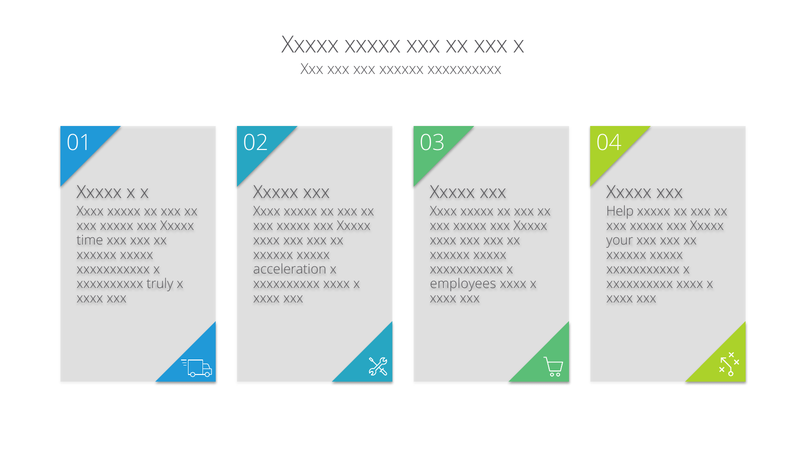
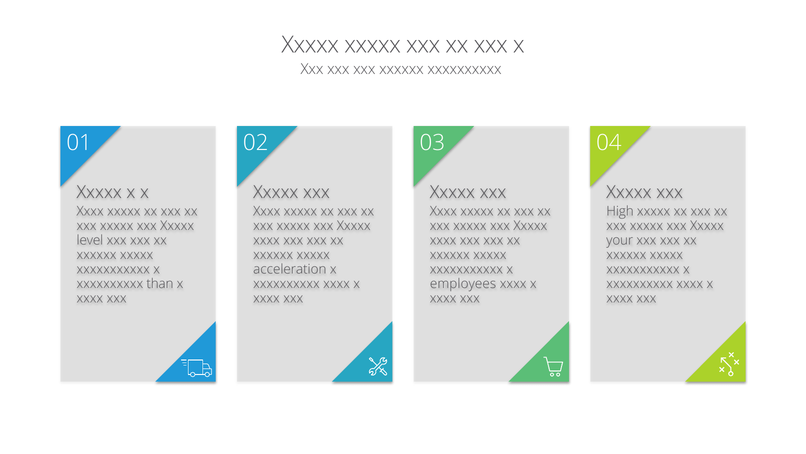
Help: Help -> High
time: time -> level
truly: truly -> than
